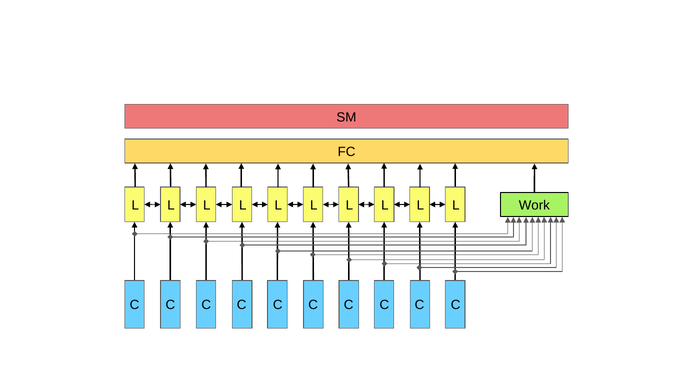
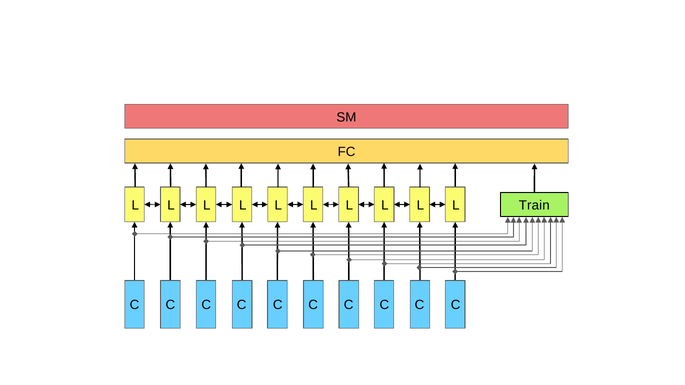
Work: Work -> Train
